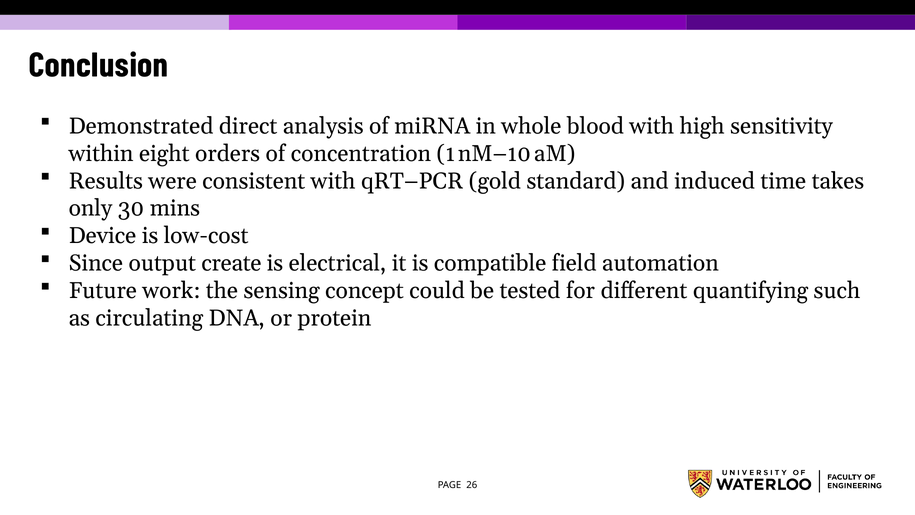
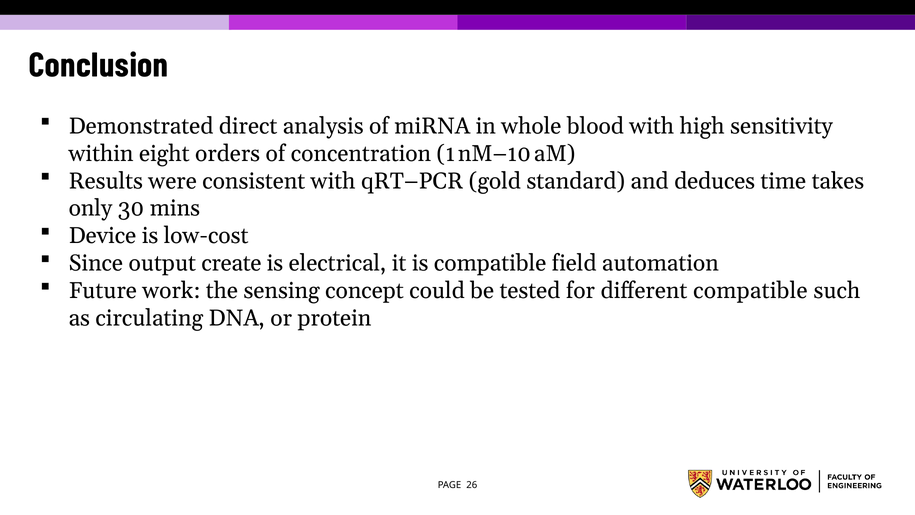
induced: induced -> deduces
different quantifying: quantifying -> compatible
